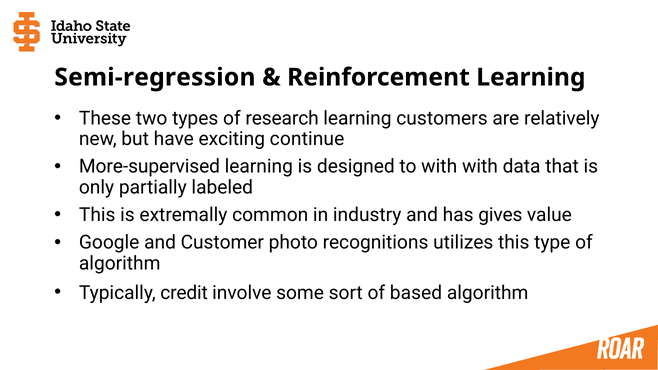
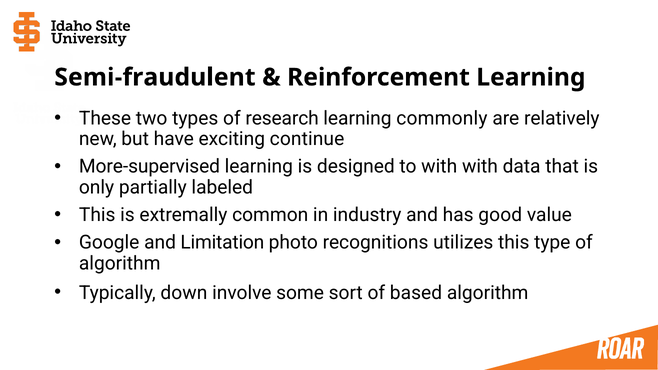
Semi-regression: Semi-regression -> Semi-fraudulent
customers: customers -> commonly
gives: gives -> good
Customer: Customer -> Limitation
credit: credit -> down
